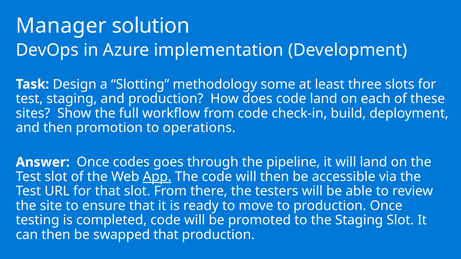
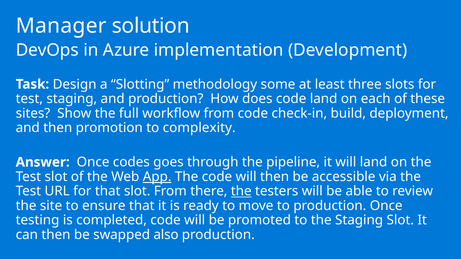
operations: operations -> complexity
the at (241, 191) underline: none -> present
swapped that: that -> also
